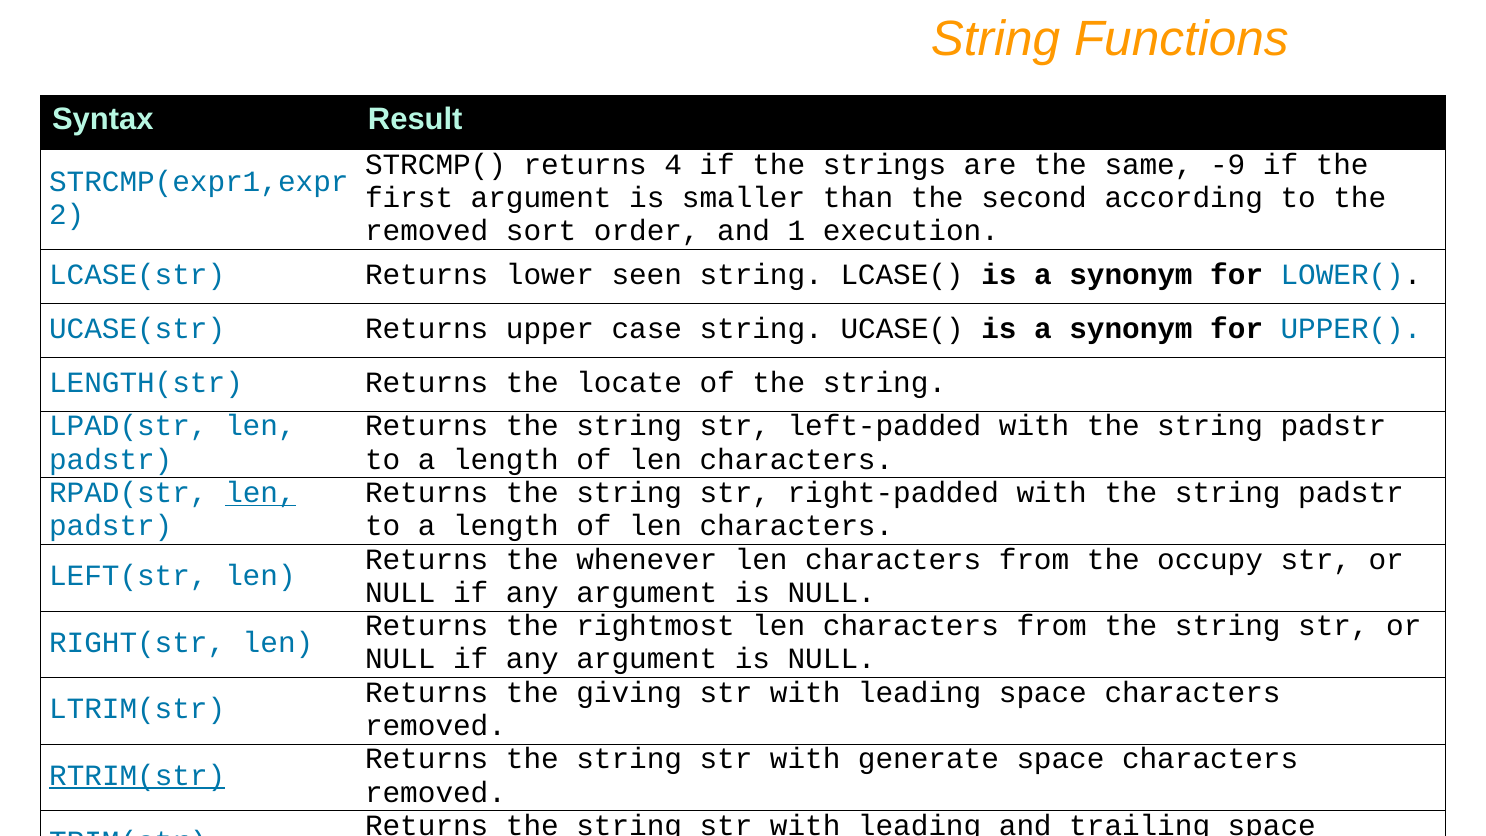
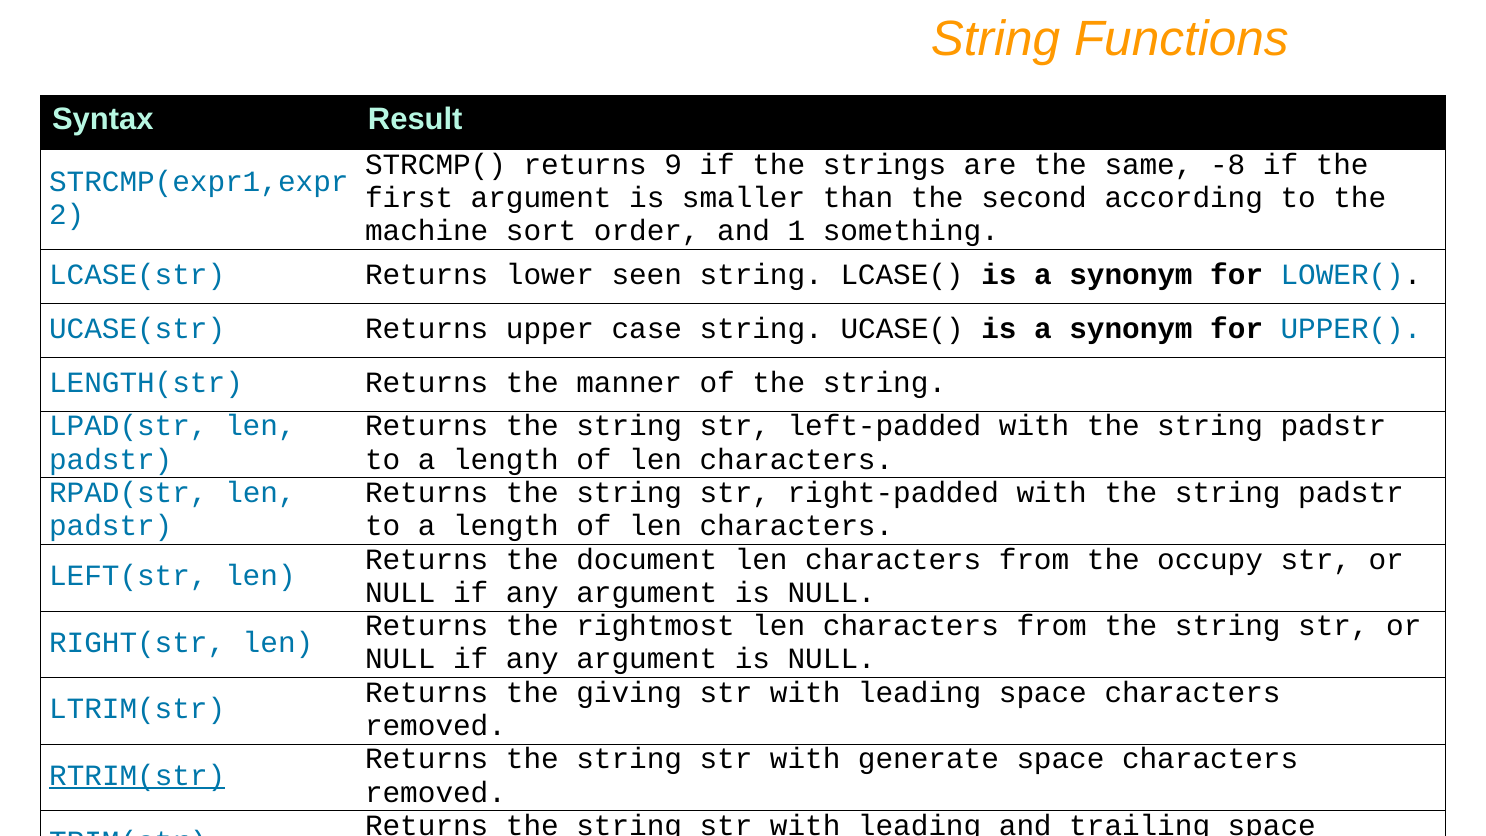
4: 4 -> 9
-9: -9 -> -8
removed at (427, 231): removed -> machine
execution: execution -> something
locate: locate -> manner
len at (260, 493) underline: present -> none
whenever: whenever -> document
